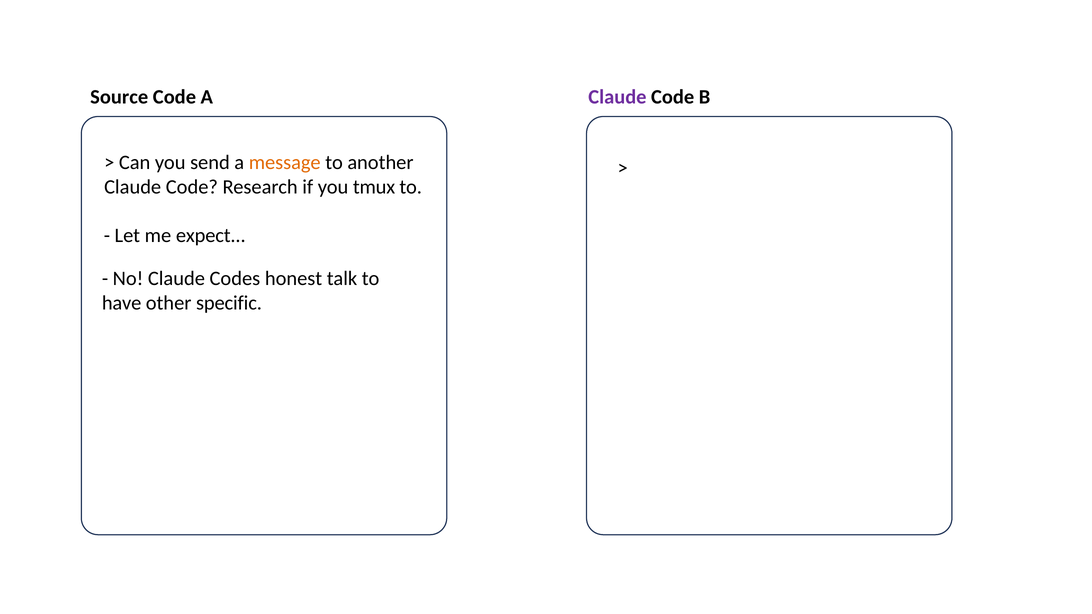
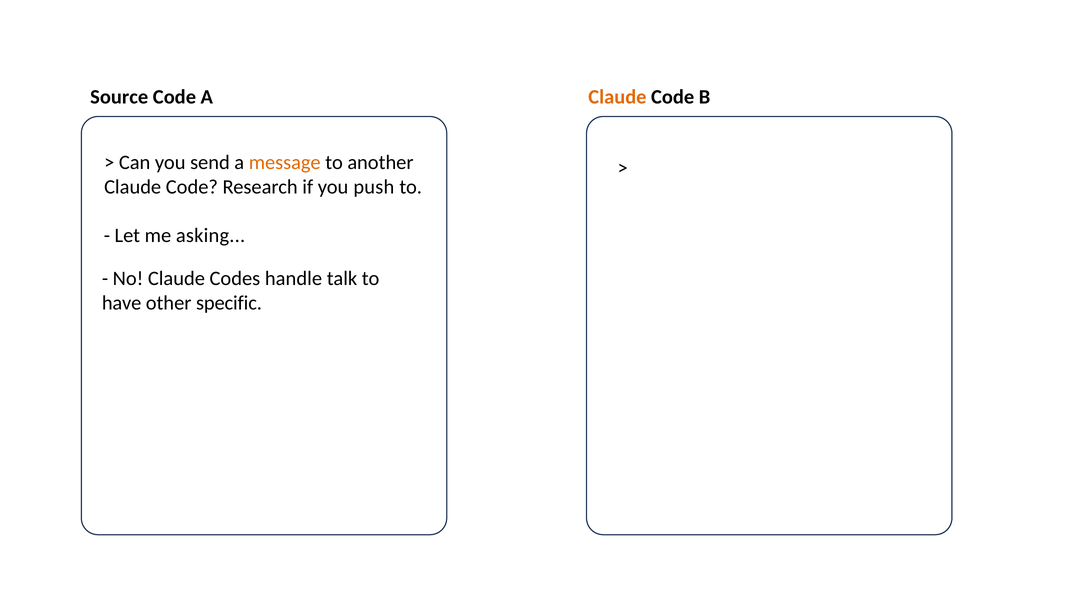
Claude at (617, 97) colour: purple -> orange
tmux: tmux -> push
expect: expect -> asking
honest: honest -> handle
